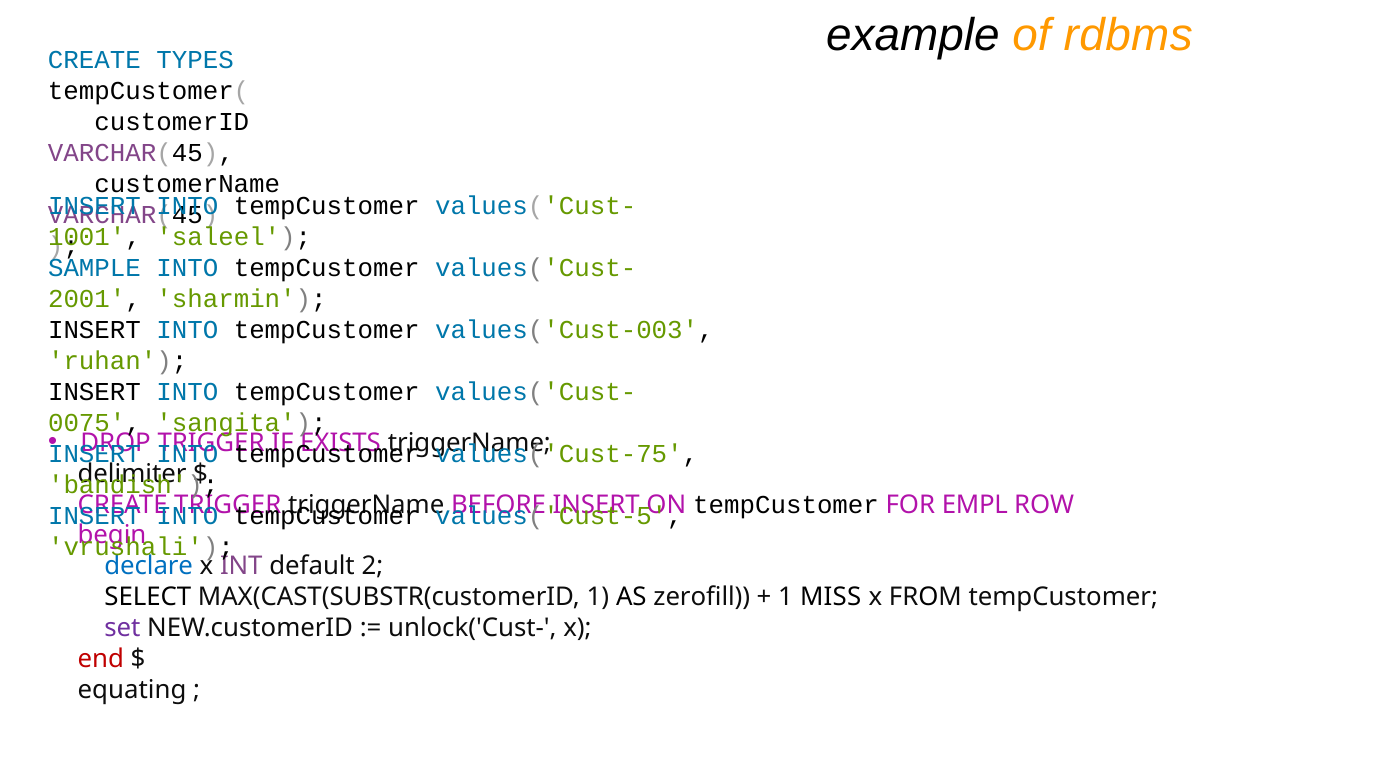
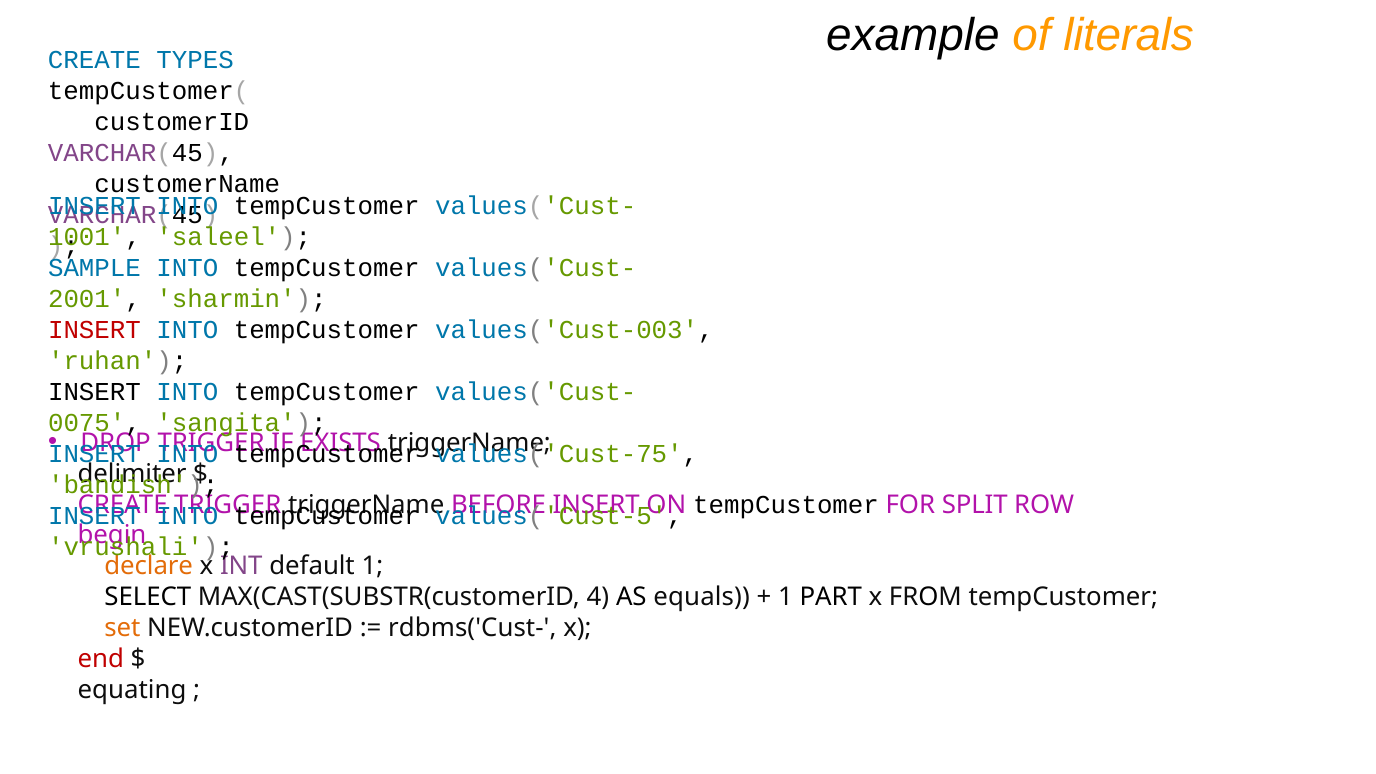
rdbms: rdbms -> literals
INSERT at (94, 330) colour: black -> red
EMPL: EMPL -> SPLIT
declare colour: blue -> orange
default 2: 2 -> 1
MAX(CAST(SUBSTR(customerID 1: 1 -> 4
zerofill: zerofill -> equals
MISS: MISS -> PART
set colour: purple -> orange
unlock('Cust-: unlock('Cust- -> rdbms('Cust-
